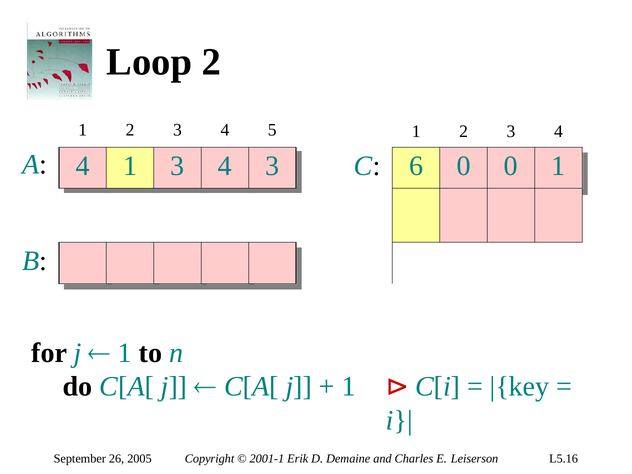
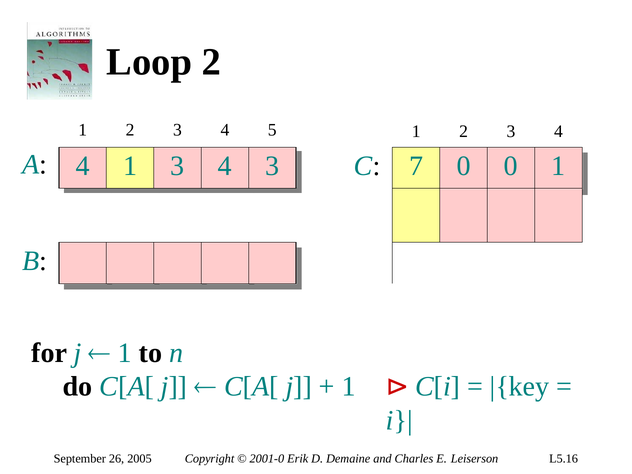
6: 6 -> 7
2001-1: 2001-1 -> 2001-0
